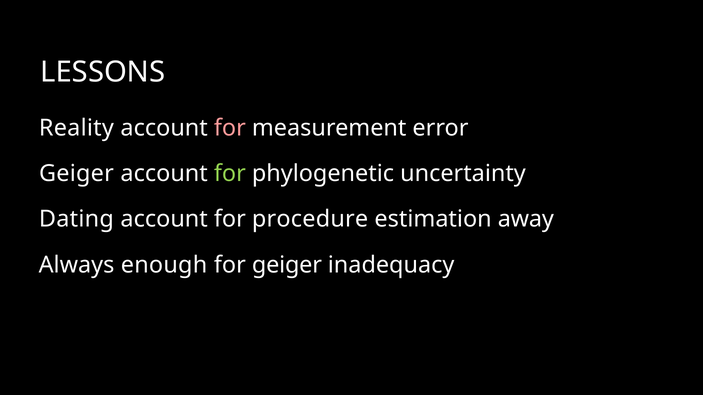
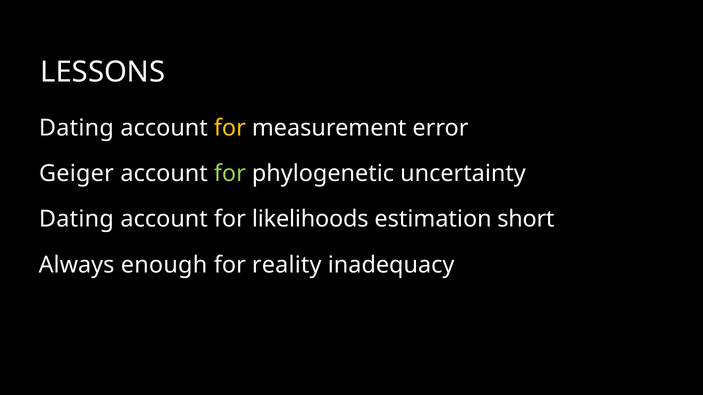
Reality at (76, 128): Reality -> Dating
for at (230, 128) colour: pink -> yellow
procedure: procedure -> likelihoods
away: away -> short
for geiger: geiger -> reality
